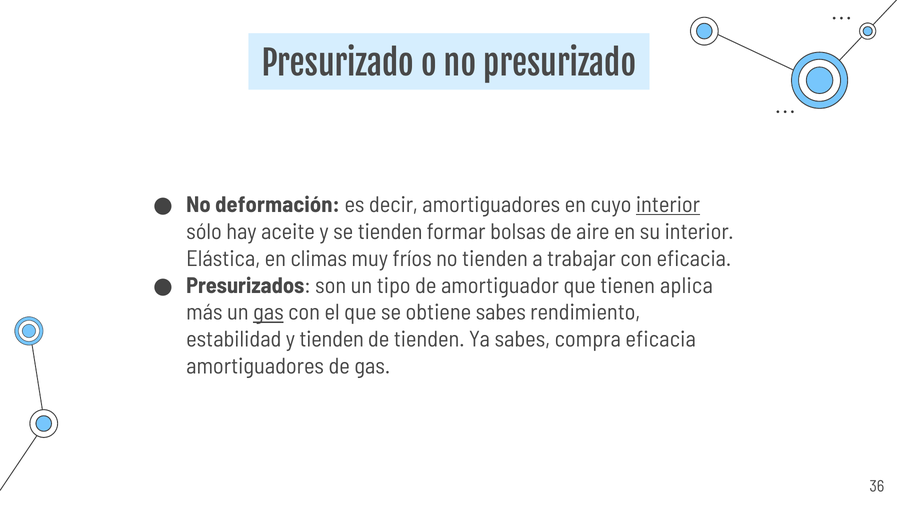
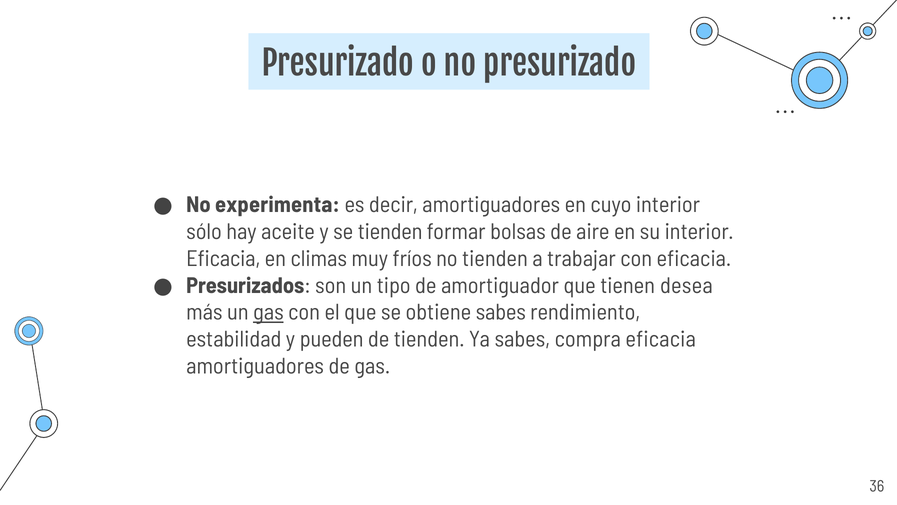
deformación: deformación -> experimenta
interior at (668, 205) underline: present -> none
Elástica at (223, 258): Elástica -> Eficacia
aplica: aplica -> desea
y tienden: tienden -> pueden
